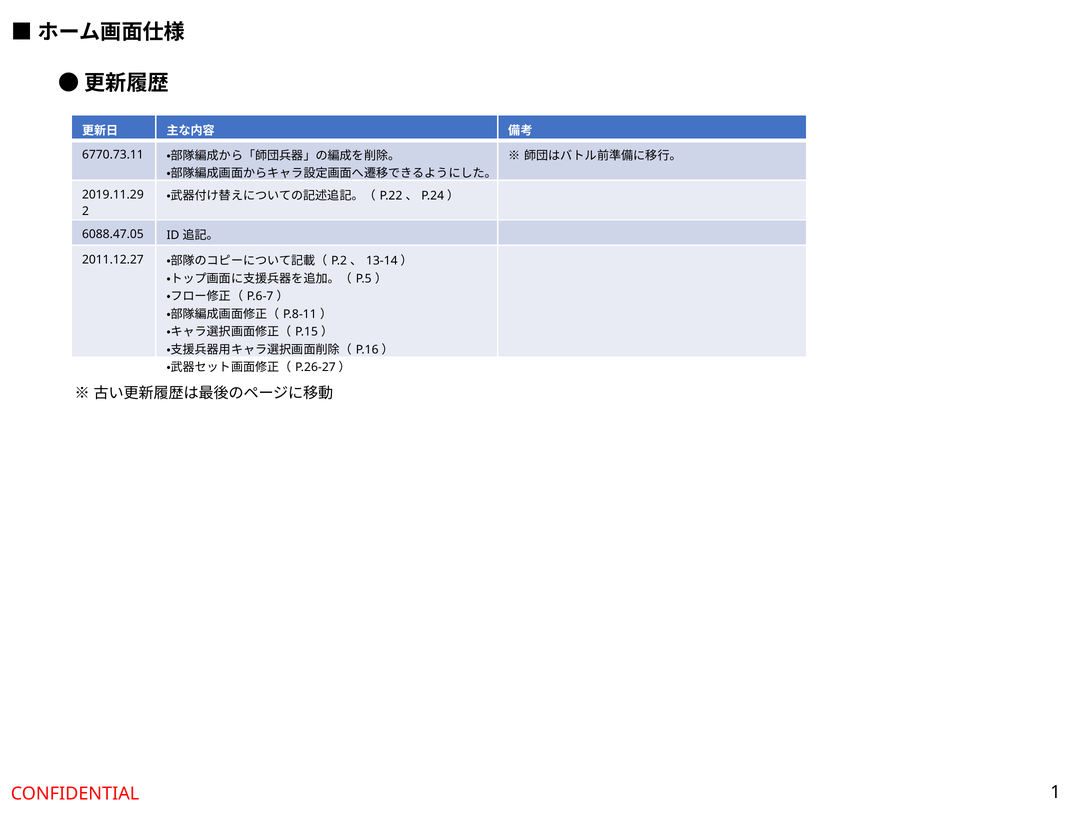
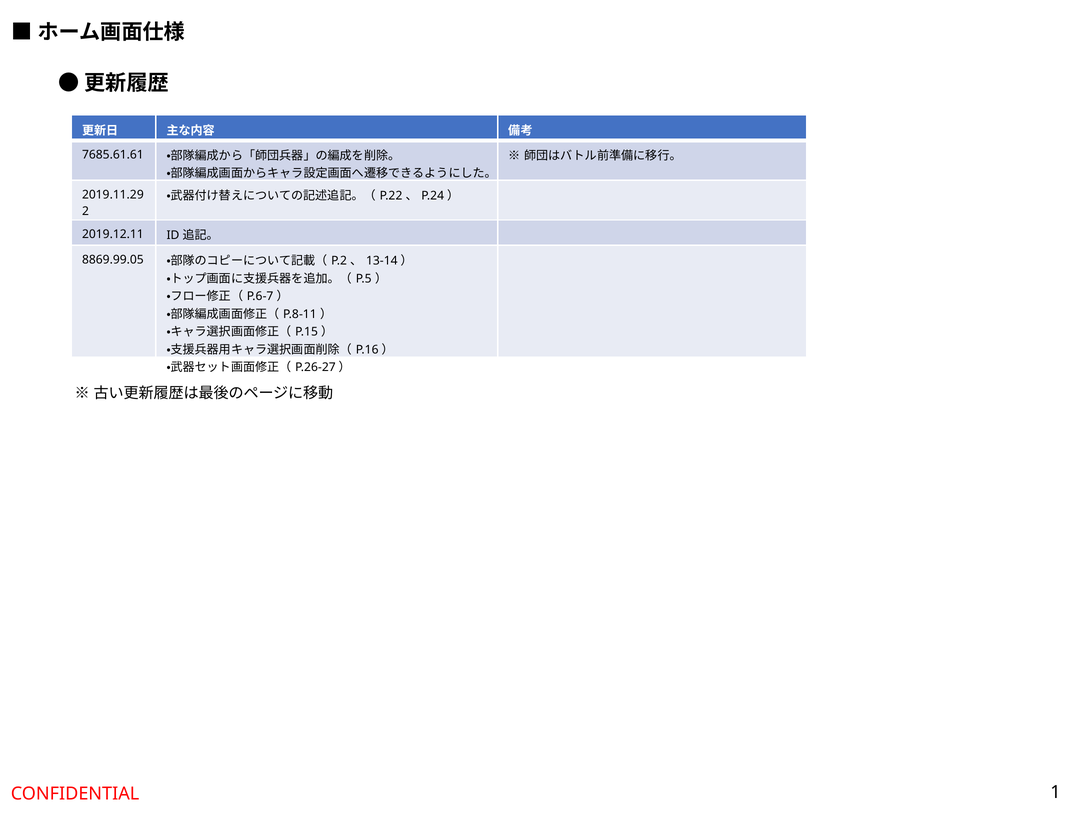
6770.73.11: 6770.73.11 -> 7685.61.61
6088.47.05: 6088.47.05 -> 2019.12.11
2011.12.27: 2011.12.27 -> 8869.99.05
